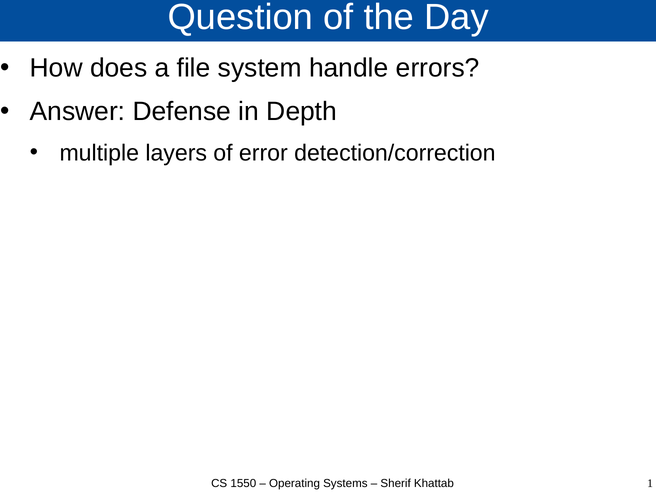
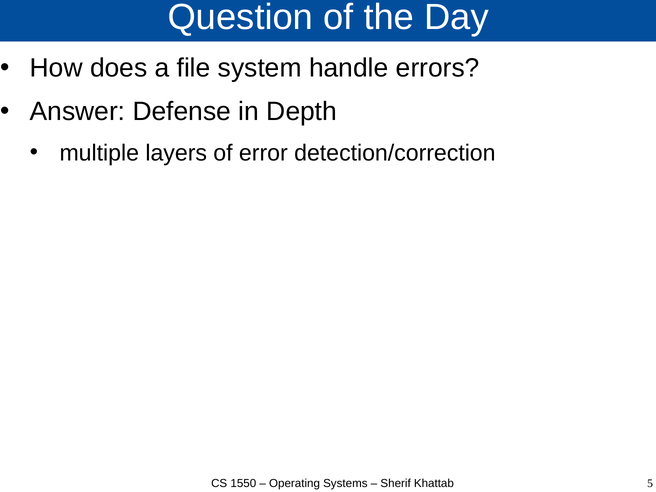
1: 1 -> 5
